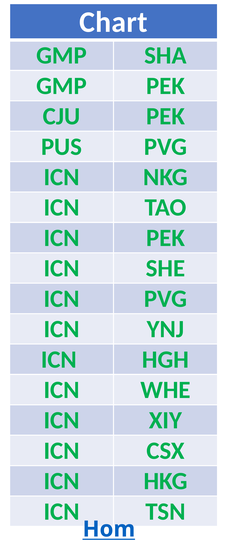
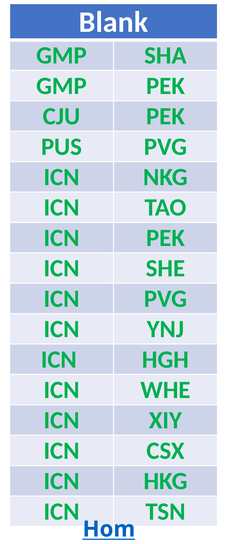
Chart: Chart -> Blank
